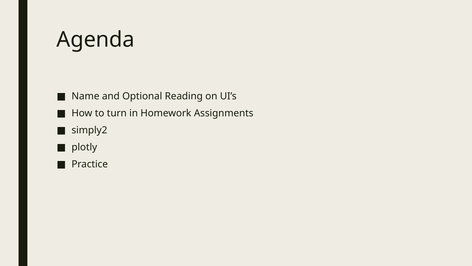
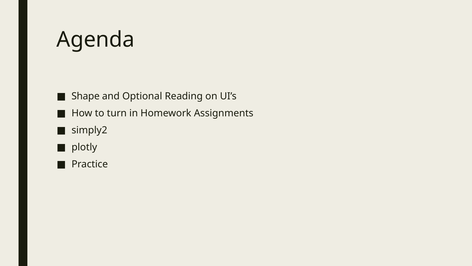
Name: Name -> Shape
